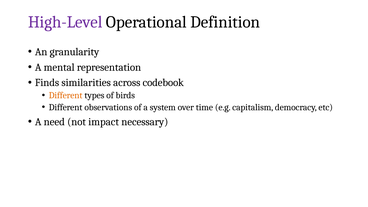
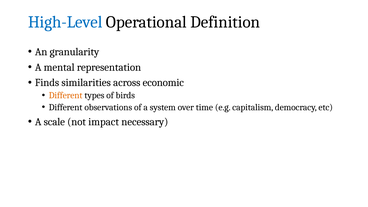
High-Level colour: purple -> blue
codebook: codebook -> economic
need: need -> scale
